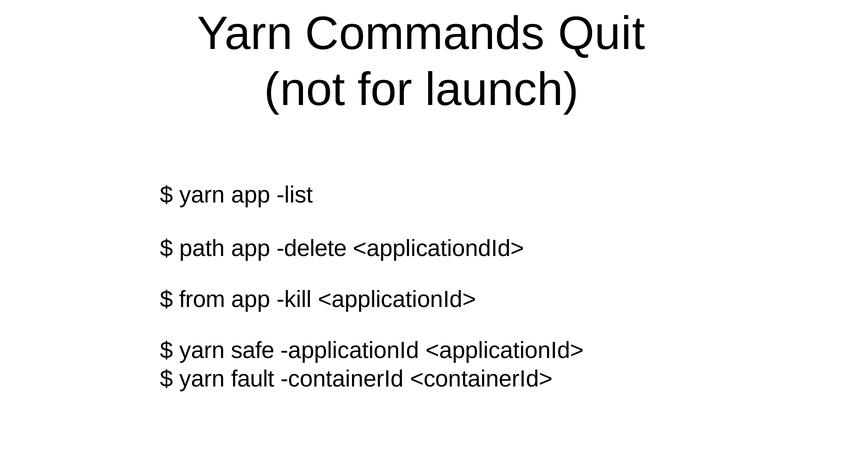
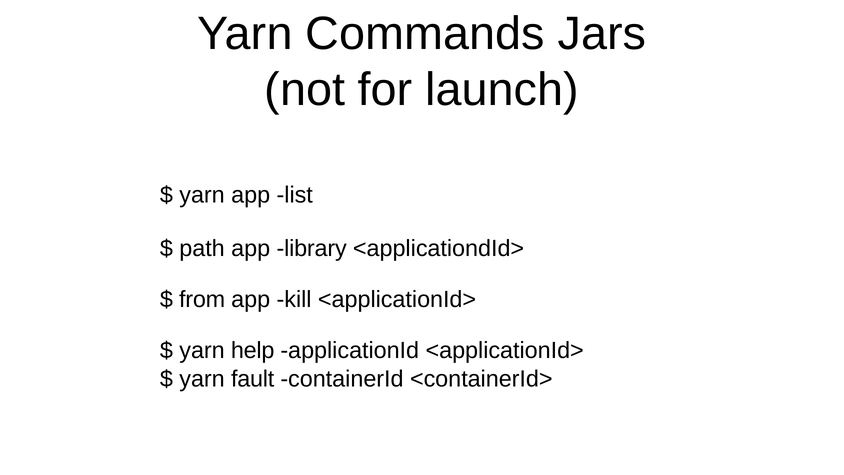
Quit: Quit -> Jars
delete: delete -> library
safe: safe -> help
